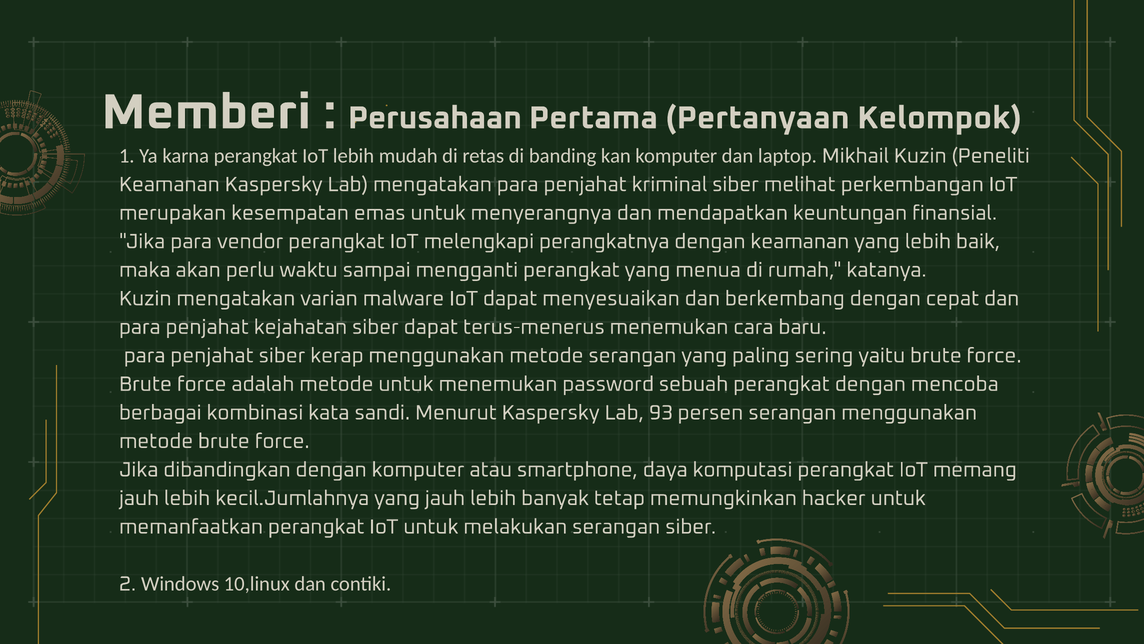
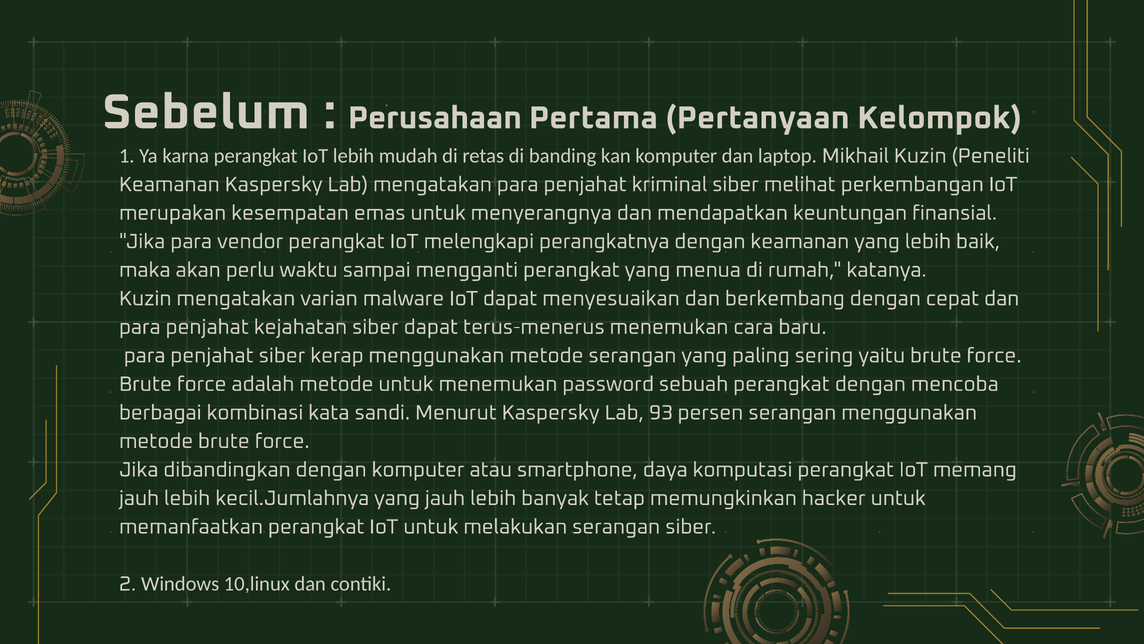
Memberi: Memberi -> Sebelum
